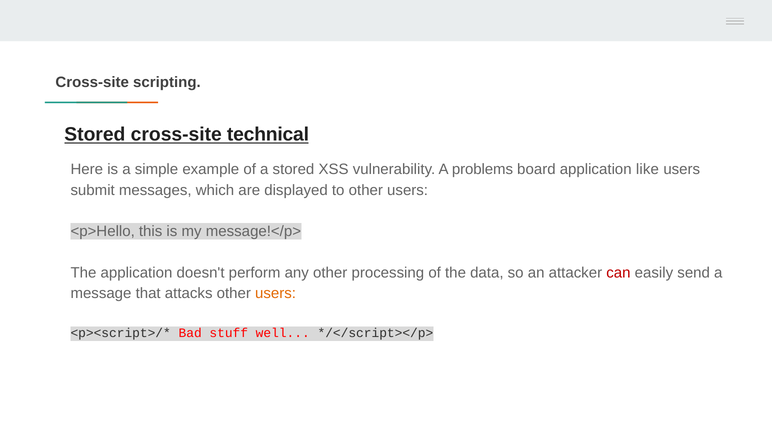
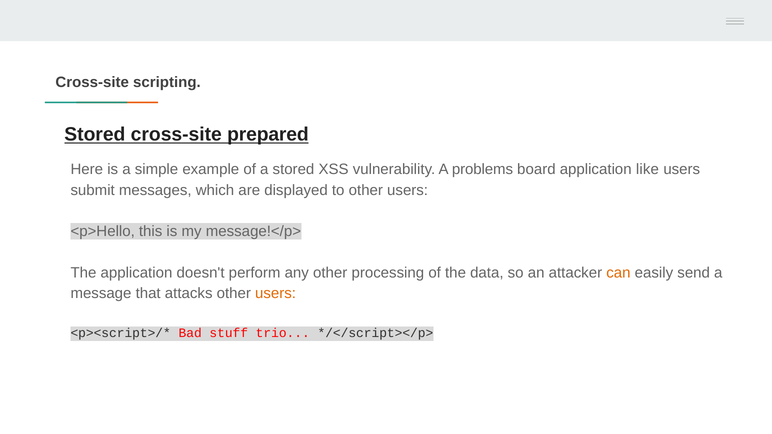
technical: technical -> prepared
can colour: red -> orange
well: well -> trio
